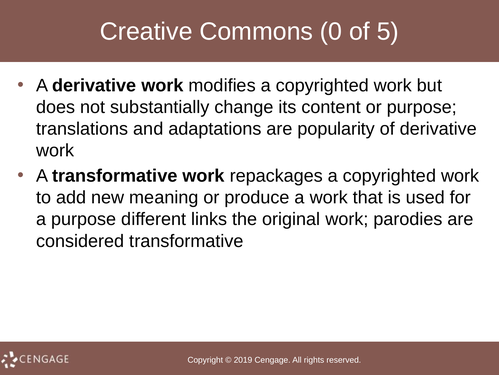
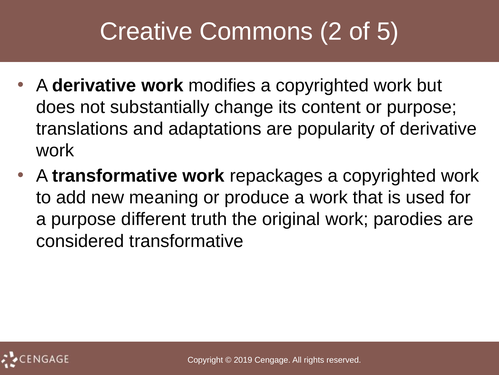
0: 0 -> 2
links: links -> truth
